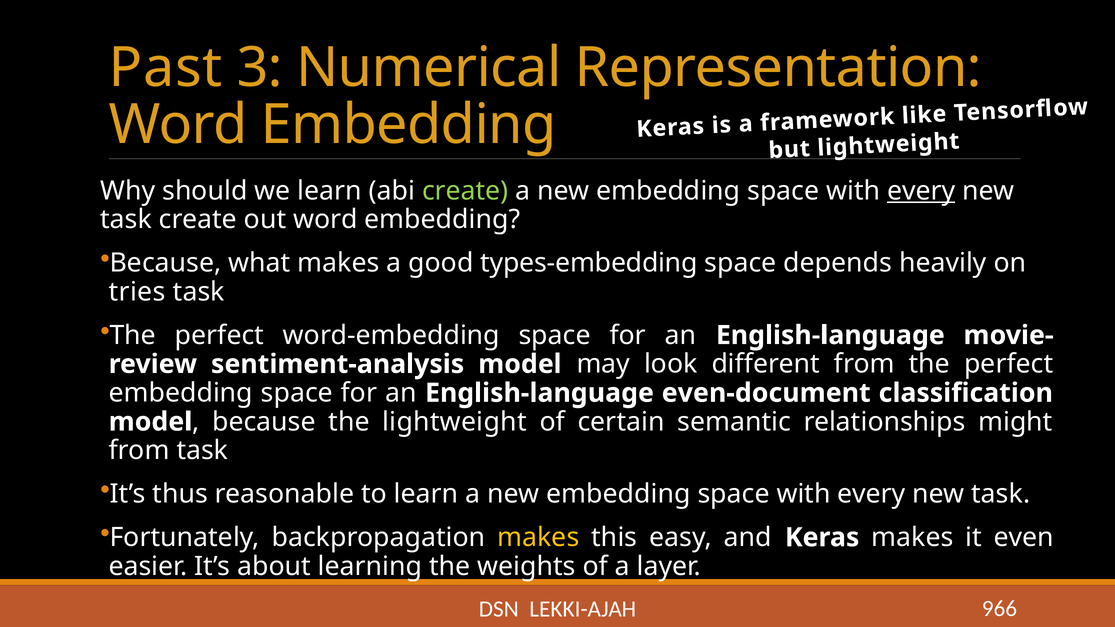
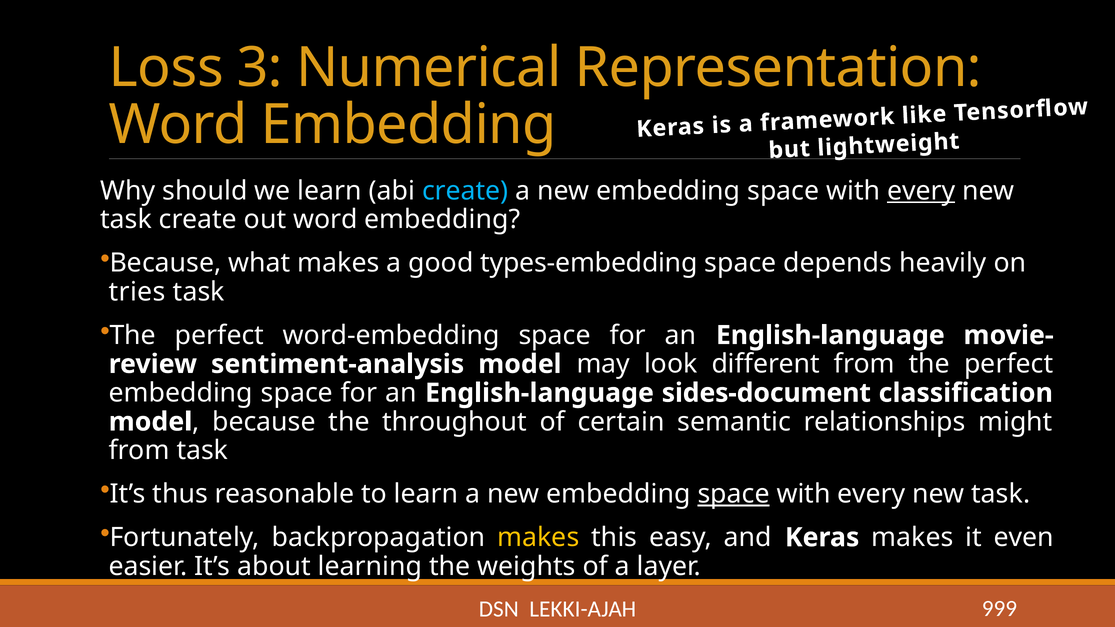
Past: Past -> Loss
create at (465, 191) colour: light green -> light blue
even-document: even-document -> sides-document
the lightweight: lightweight -> throughout
space at (734, 494) underline: none -> present
966: 966 -> 999
